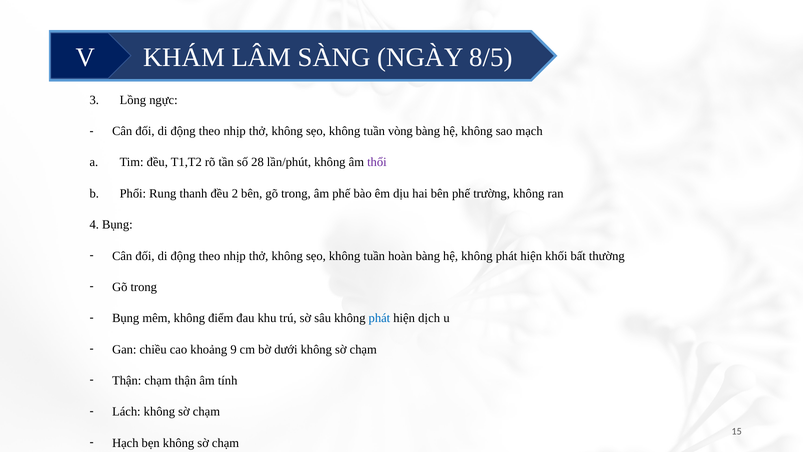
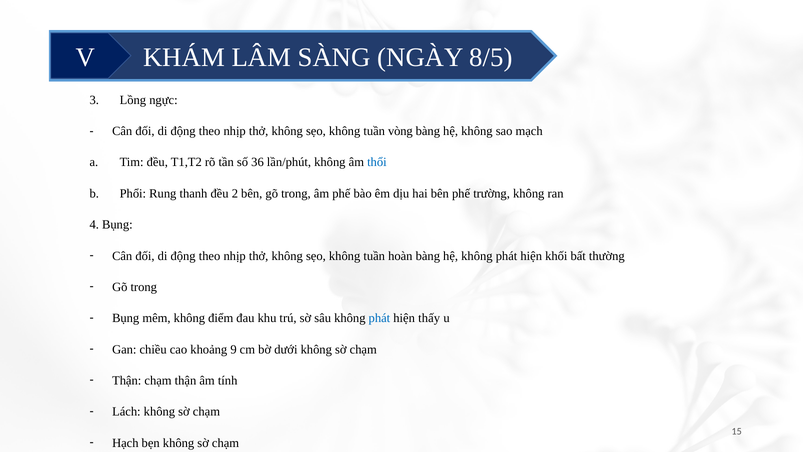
28: 28 -> 36
thổi colour: purple -> blue
dịch: dịch -> thấy
